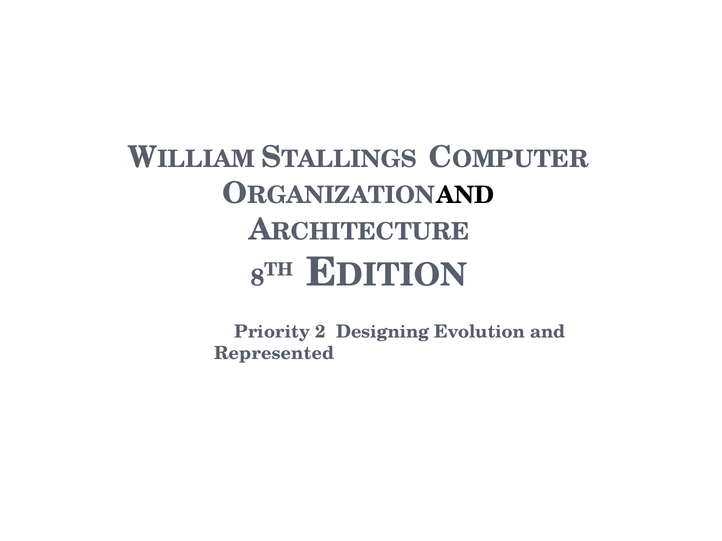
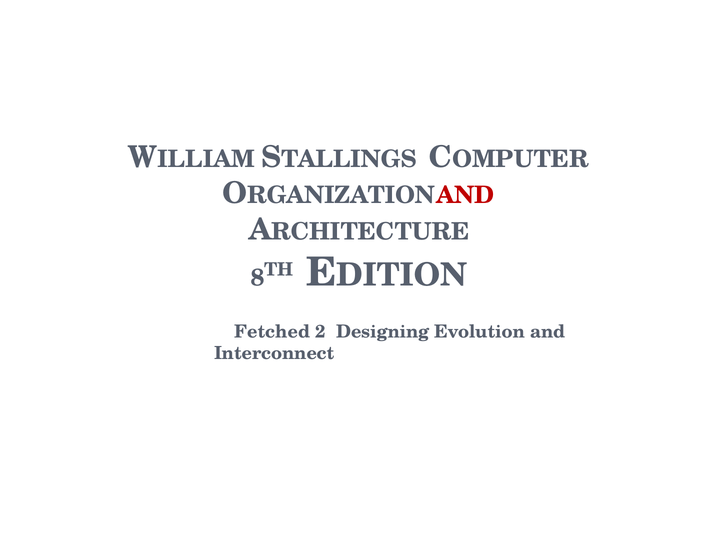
AND at (465, 196) colour: black -> red
Priority: Priority -> Fetched
Represented: Represented -> Interconnect
